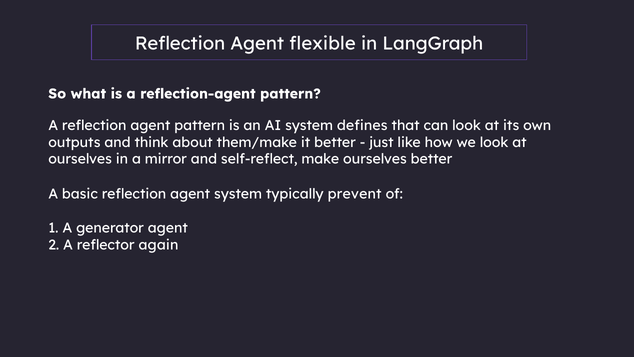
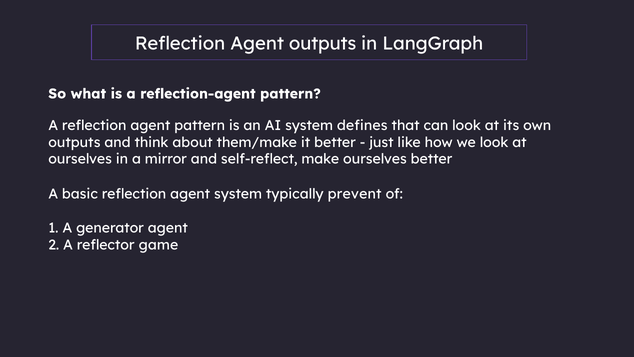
Agent flexible: flexible -> outputs
again: again -> game
